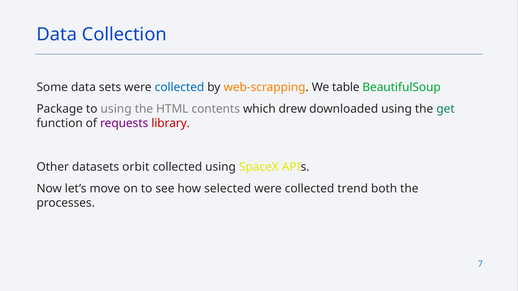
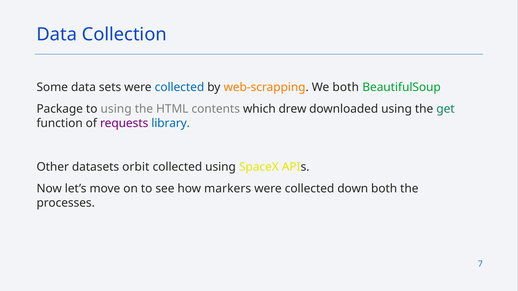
We table: table -> both
library colour: red -> blue
selected: selected -> markers
trend: trend -> down
